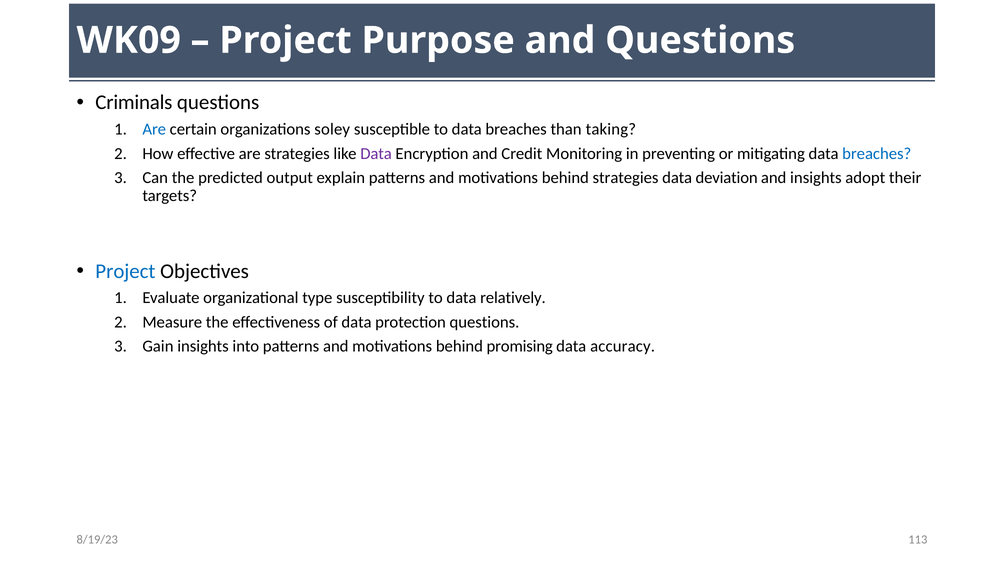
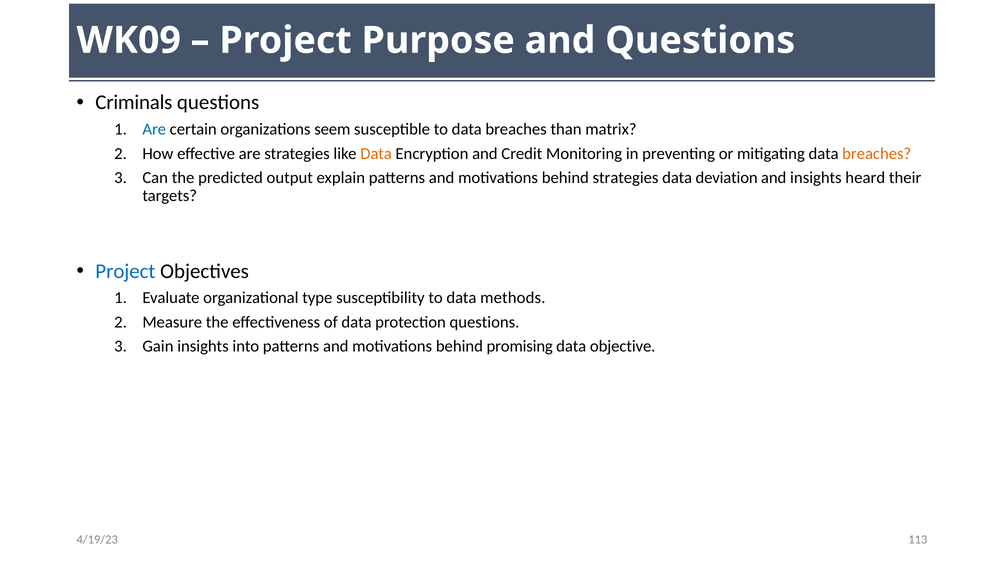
soley: soley -> seem
taking: taking -> matrix
Data at (376, 153) colour: purple -> orange
breaches at (877, 153) colour: blue -> orange
adopt: adopt -> heard
relatively: relatively -> methods
accuracy: accuracy -> objective
8/19/23: 8/19/23 -> 4/19/23
